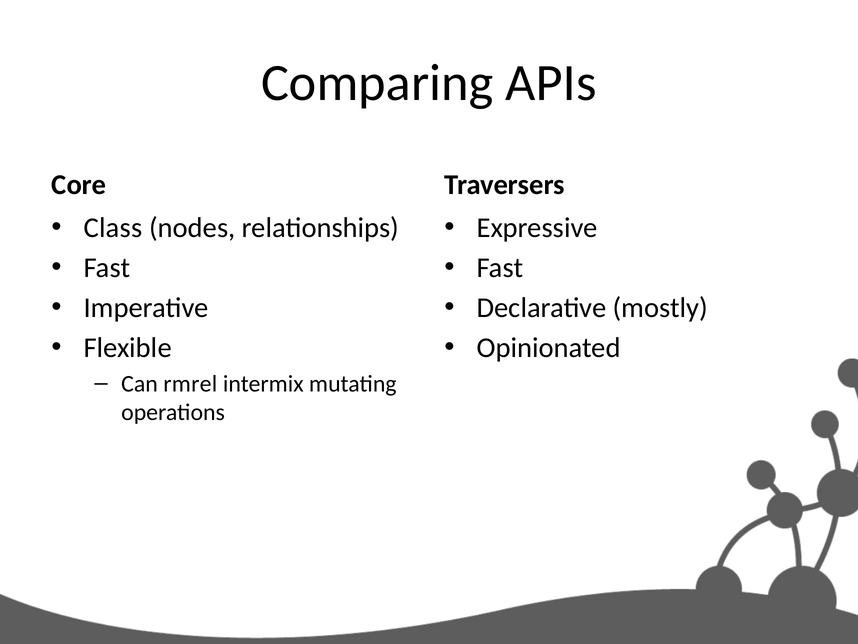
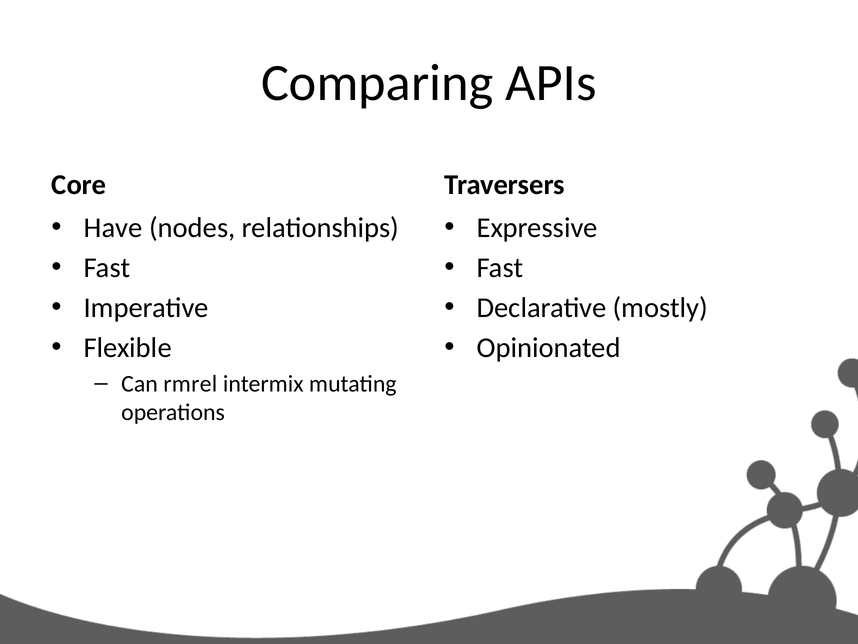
Class: Class -> Have
